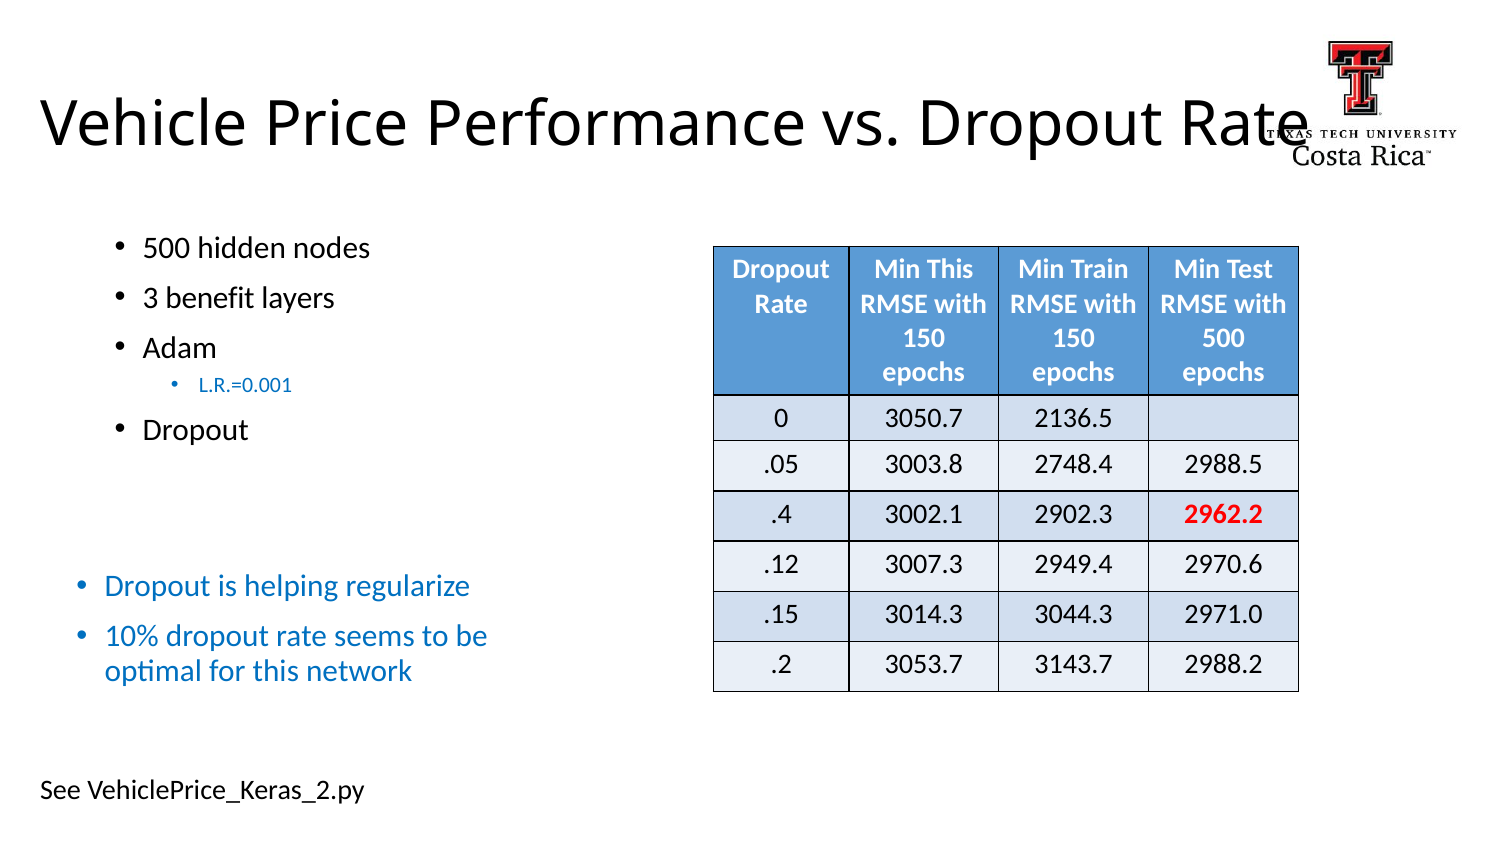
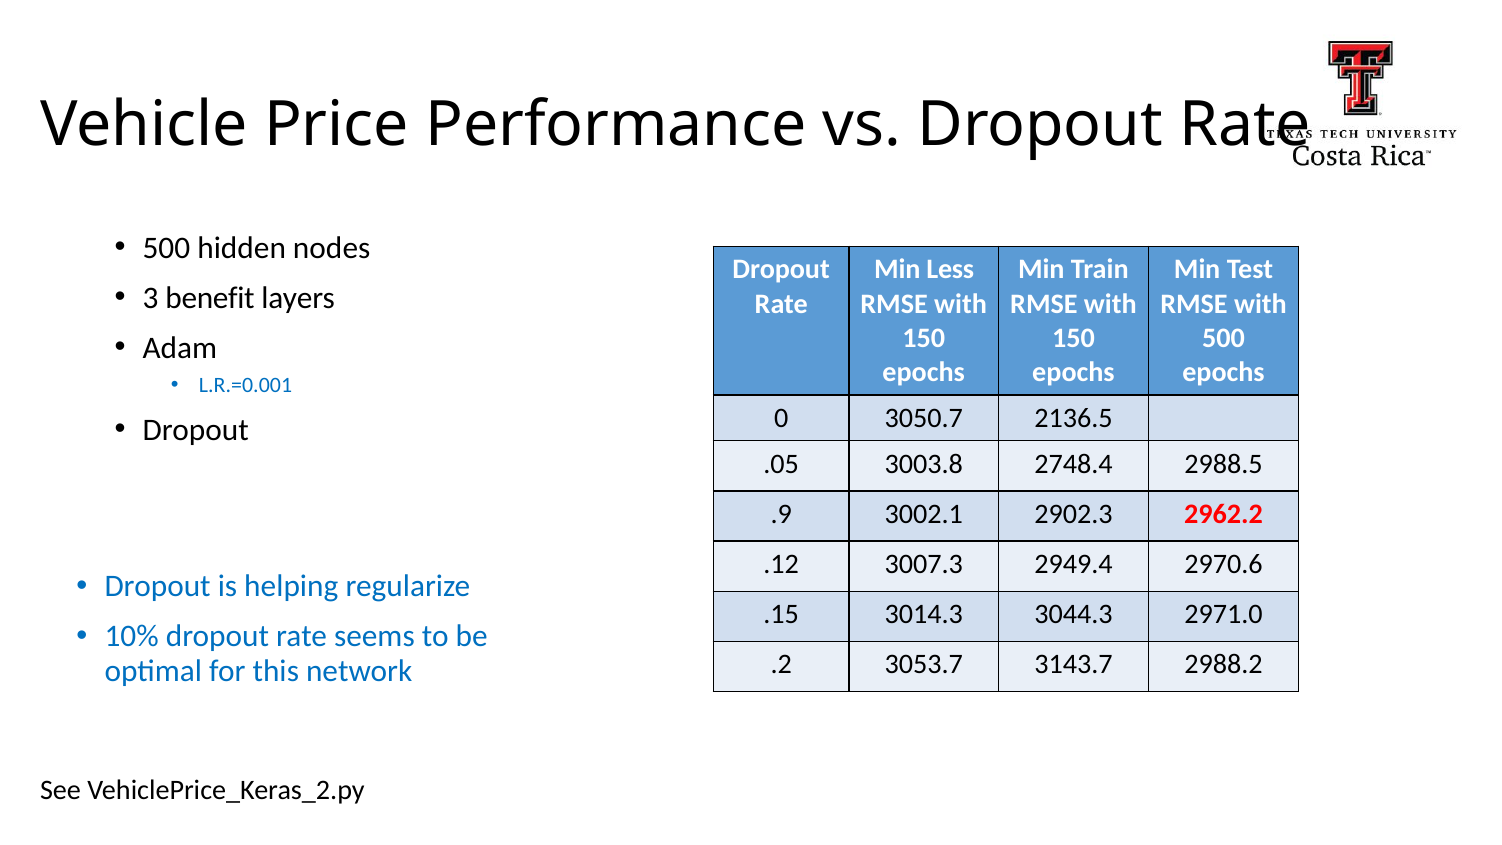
Min This: This -> Less
.4: .4 -> .9
